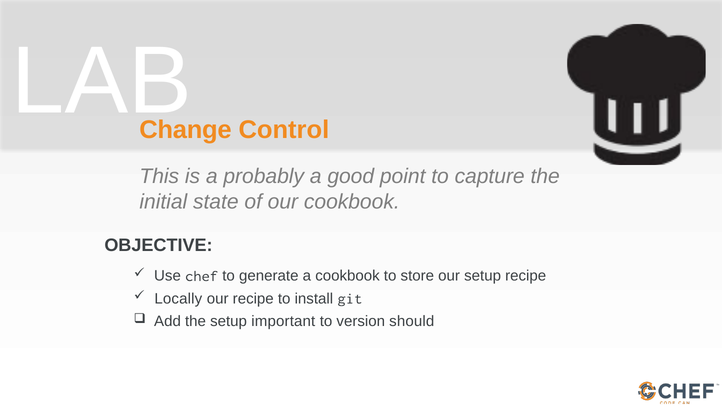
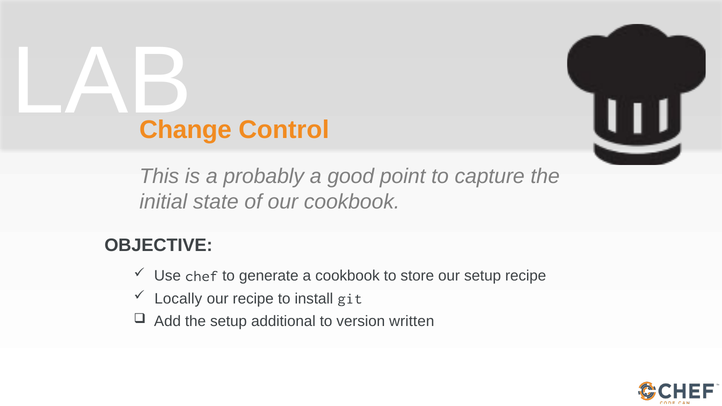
important: important -> additional
should: should -> written
